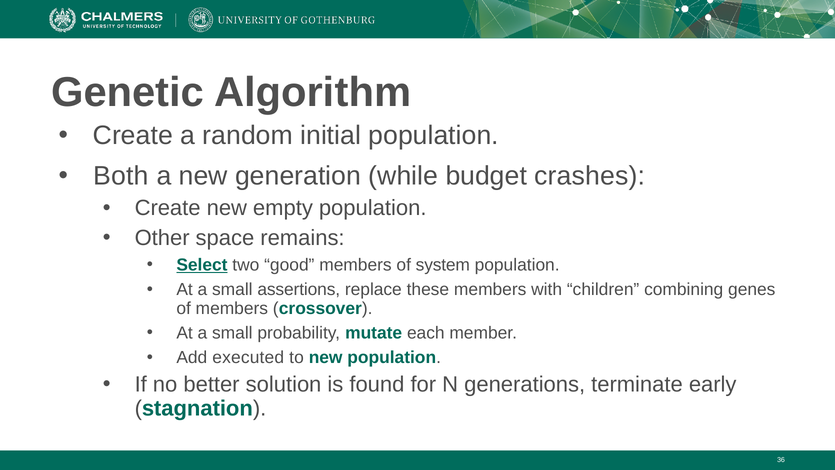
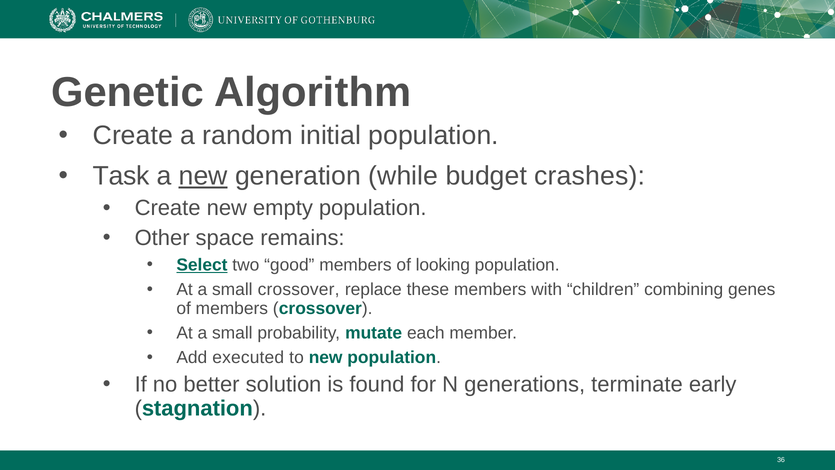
Both: Both -> Task
new at (203, 176) underline: none -> present
system: system -> looking
small assertions: assertions -> crossover
